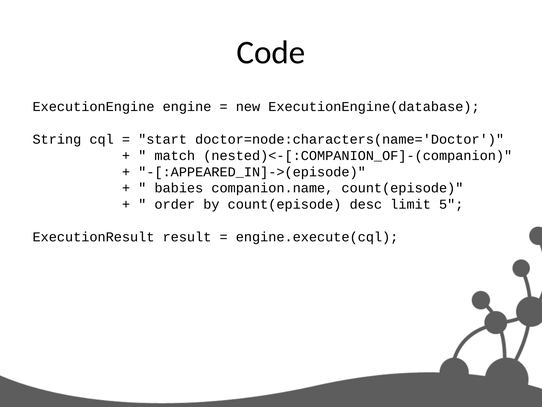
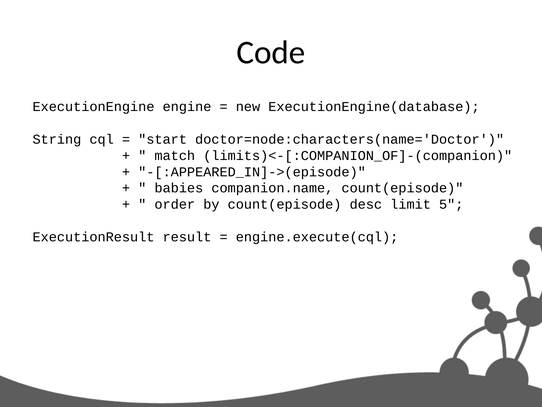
nested)<-[:COMPANION_OF]-(companion: nested)<-[:COMPANION_OF]-(companion -> limits)<-[:COMPANION_OF]-(companion
